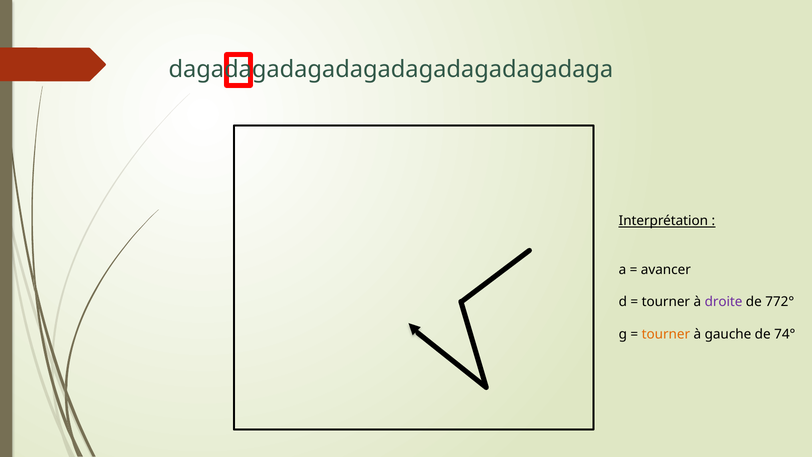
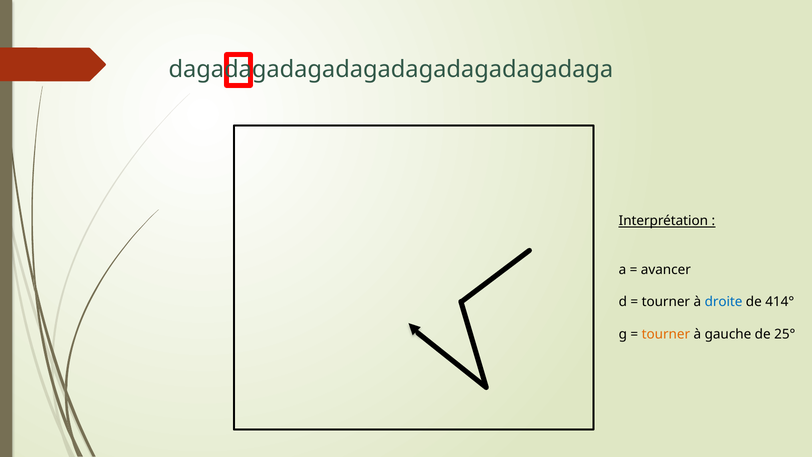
droite colour: purple -> blue
772°: 772° -> 414°
74°: 74° -> 25°
